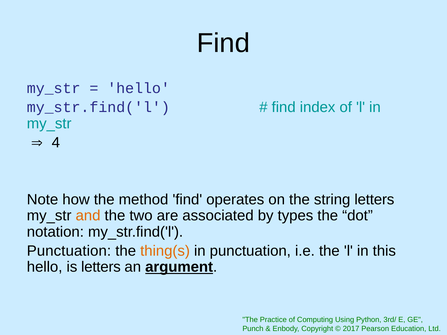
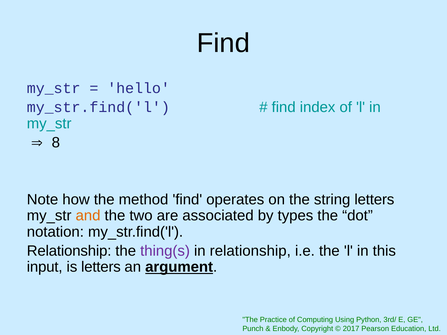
4: 4 -> 8
Punctuation at (69, 251): Punctuation -> Relationship
thing(s colour: orange -> purple
in punctuation: punctuation -> relationship
hello at (45, 267): hello -> input
